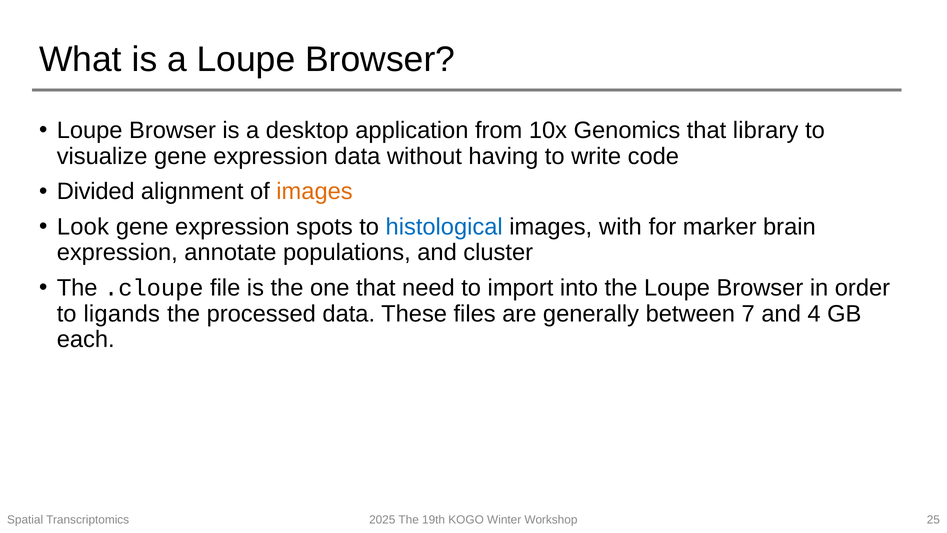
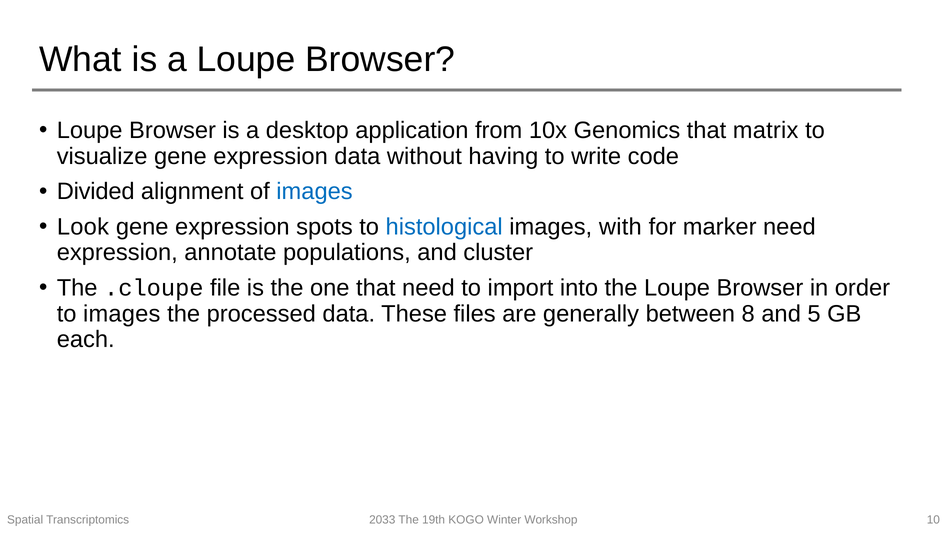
library: library -> matrix
images at (315, 192) colour: orange -> blue
marker brain: brain -> need
to ligands: ligands -> images
7: 7 -> 8
4: 4 -> 5
2025: 2025 -> 2033
25: 25 -> 10
